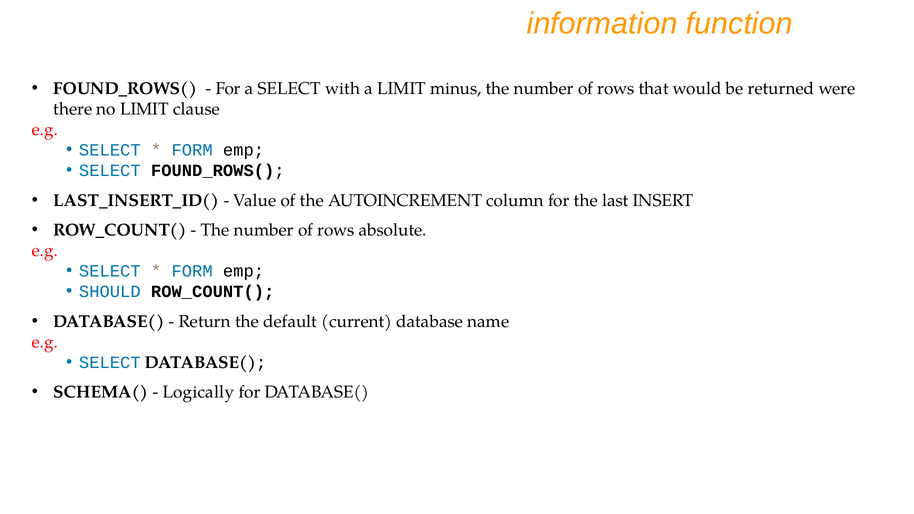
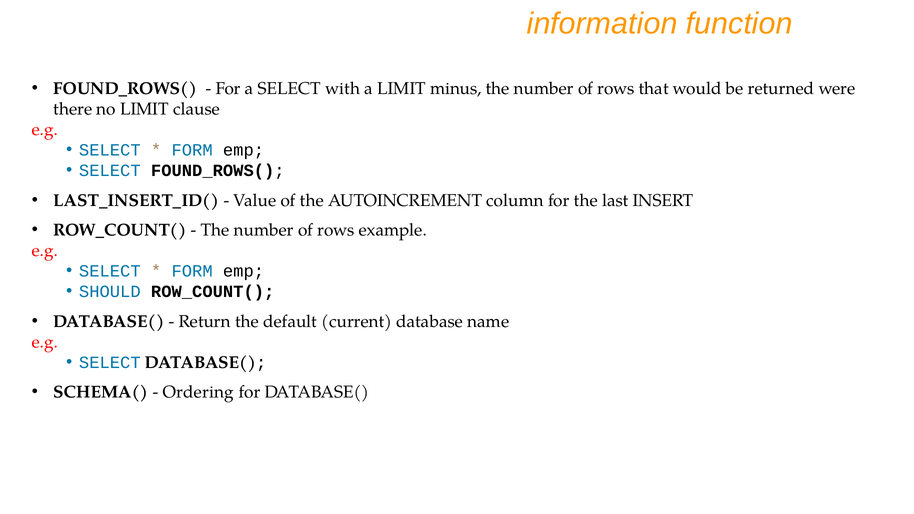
absolute: absolute -> example
Logically: Logically -> Ordering
